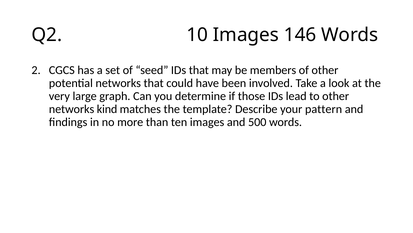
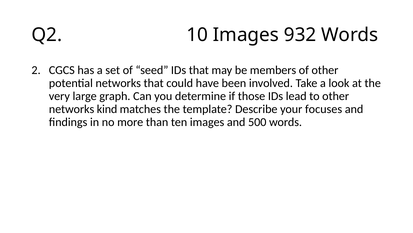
146: 146 -> 932
pattern: pattern -> focuses
